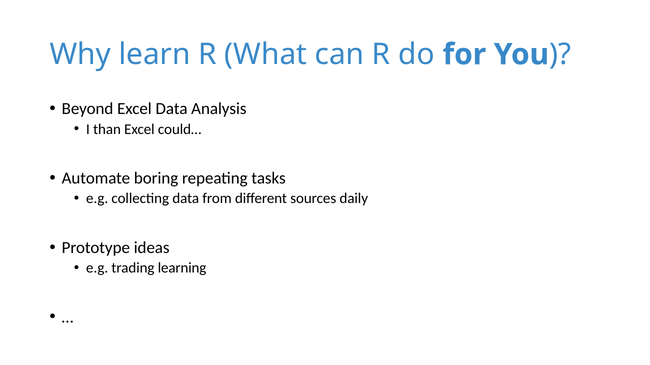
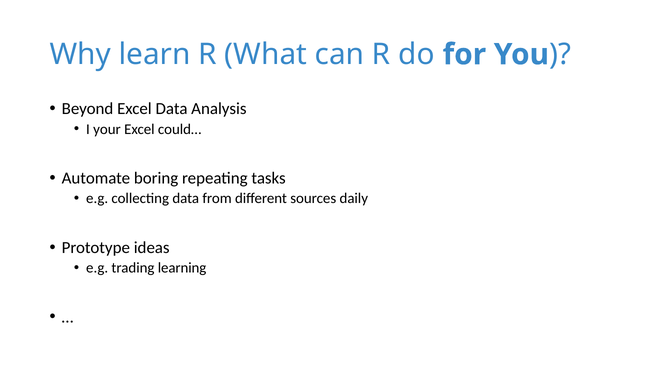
than: than -> your
